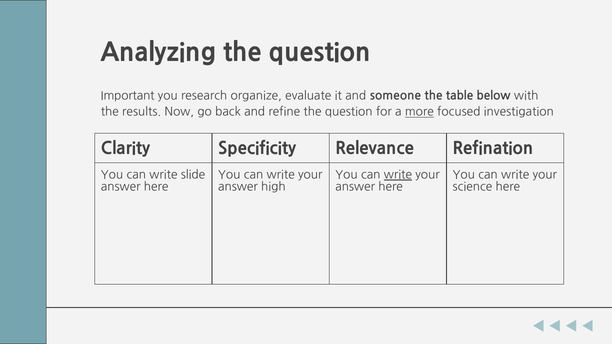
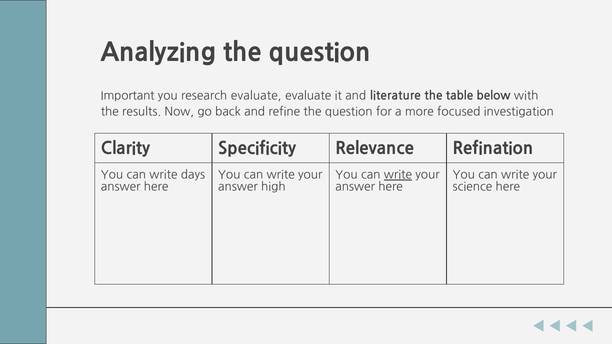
research organize: organize -> evaluate
someone: someone -> literature
more underline: present -> none
slide: slide -> days
